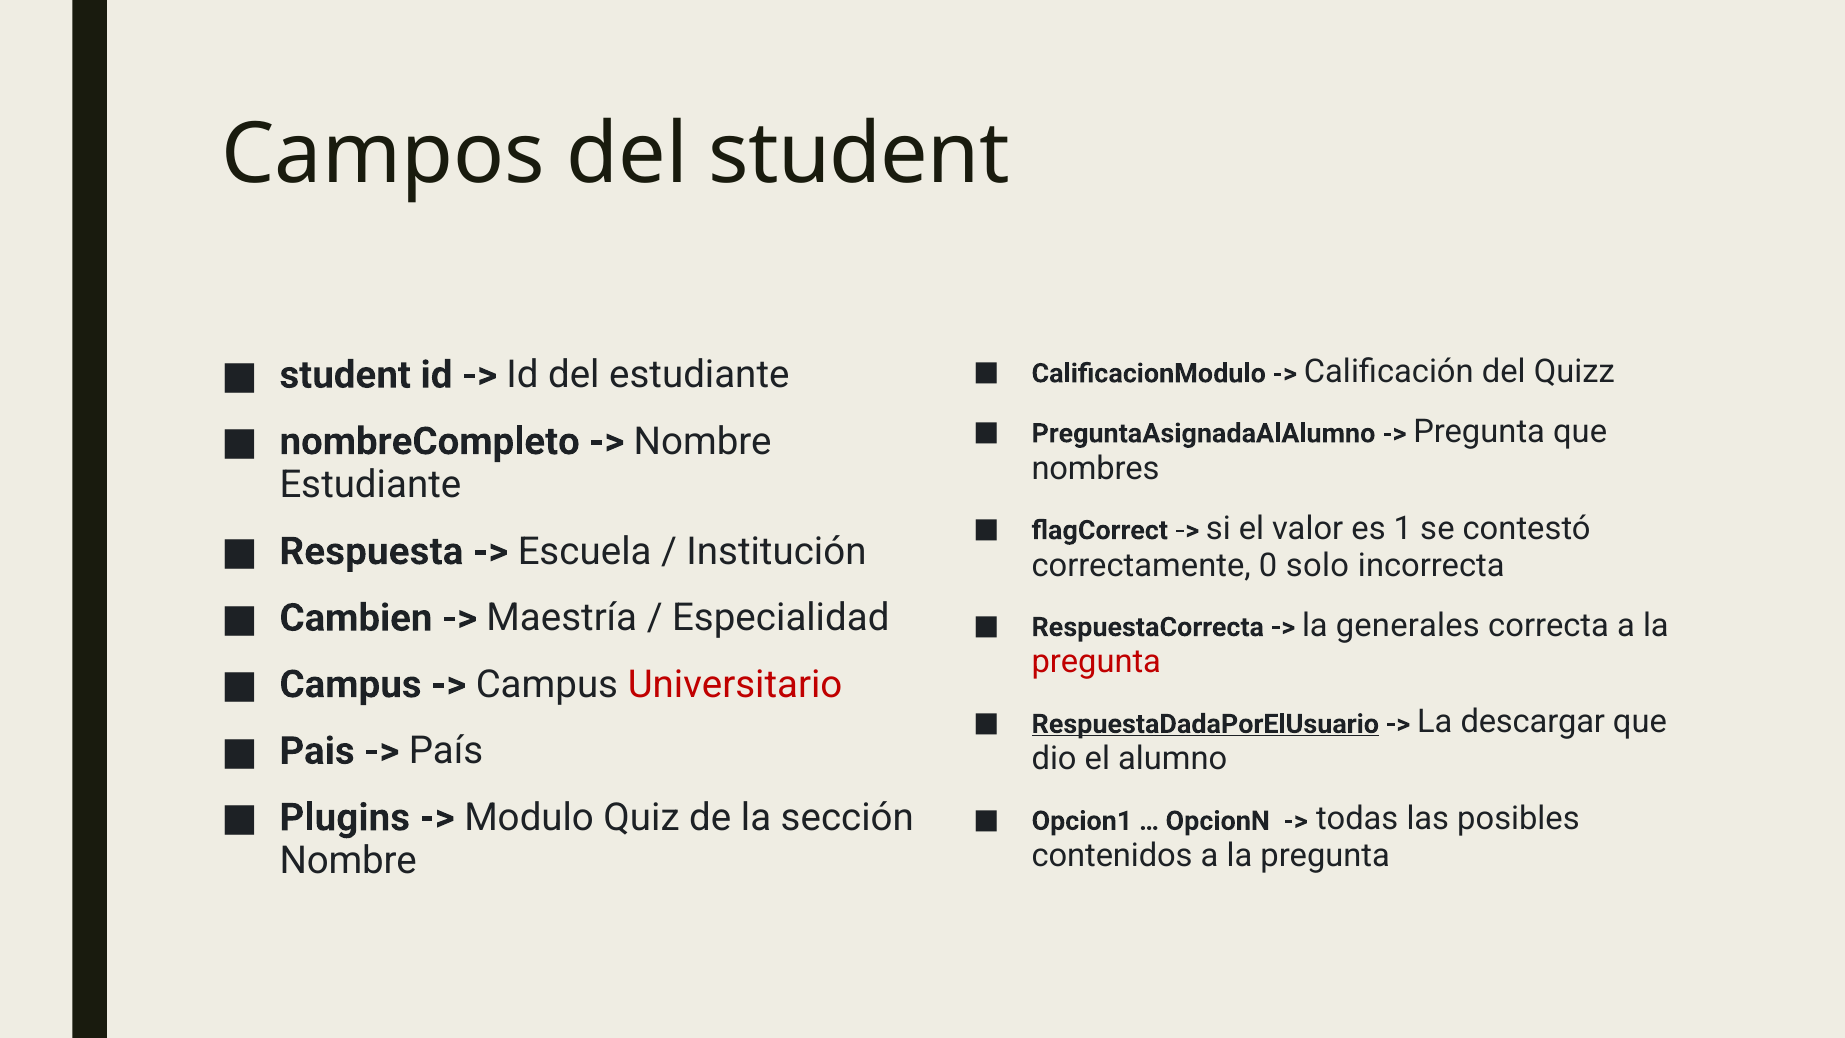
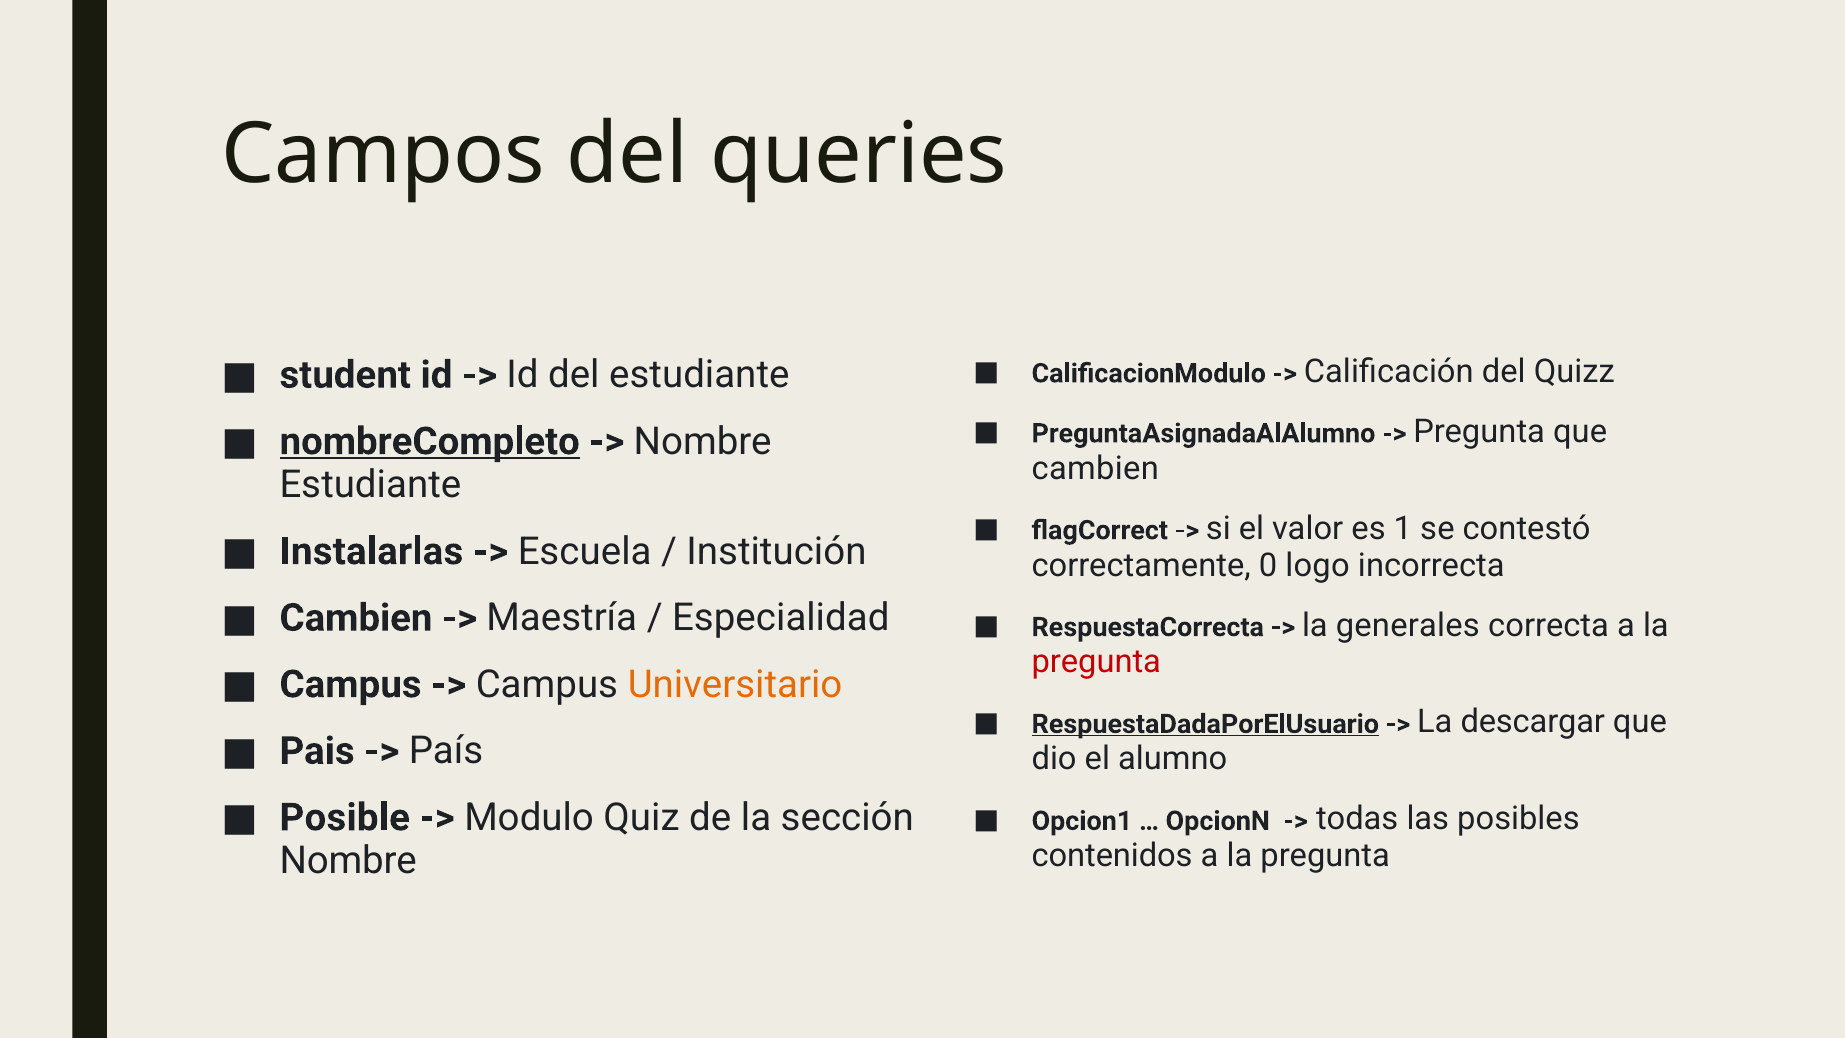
del student: student -> queries
nombreCompleto underline: none -> present
nombres at (1096, 468): nombres -> cambien
Respuesta: Respuesta -> Instalarlas
solo: solo -> logo
Universitario colour: red -> orange
Plugins: Plugins -> Posible
